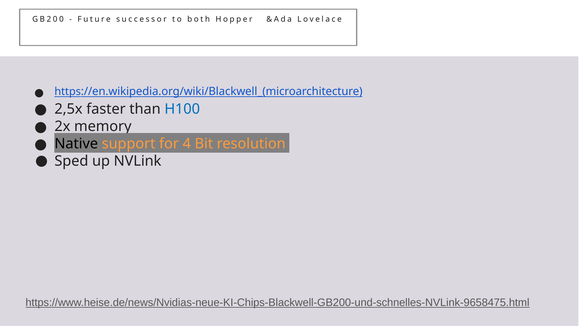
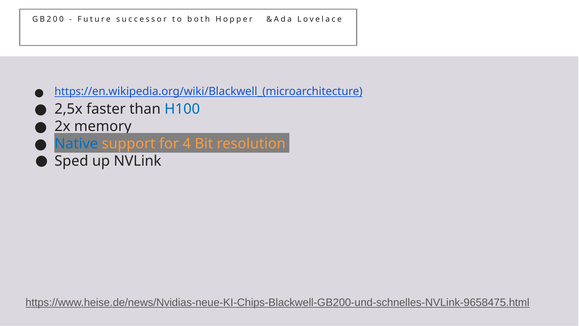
Native colour: black -> blue
